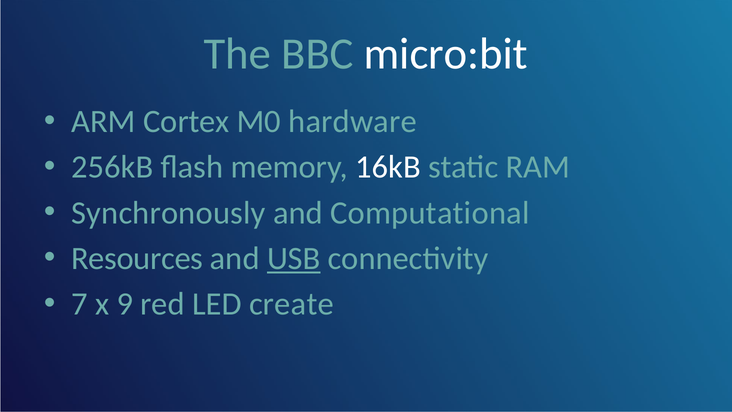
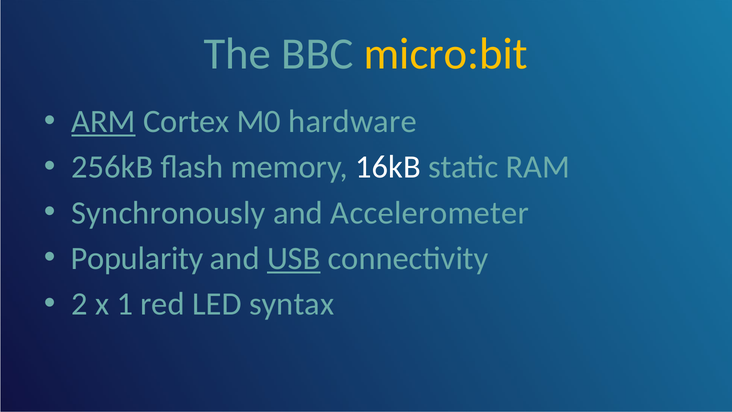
micro:bit colour: white -> yellow
ARM underline: none -> present
Computational: Computational -> Accelerometer
Resources: Resources -> Popularity
7: 7 -> 2
9: 9 -> 1
create: create -> syntax
